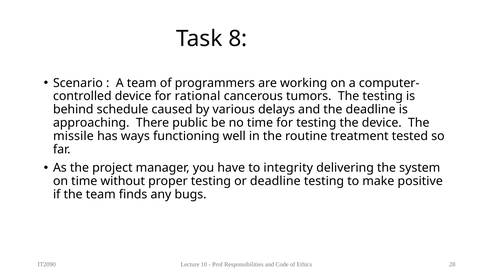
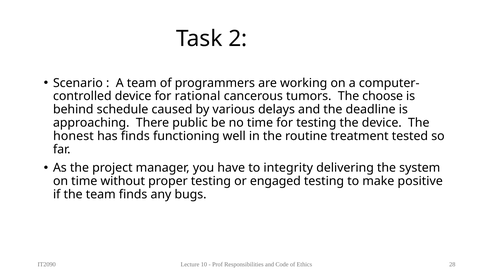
8: 8 -> 2
The testing: testing -> choose
missile: missile -> honest
has ways: ways -> finds
or deadline: deadline -> engaged
